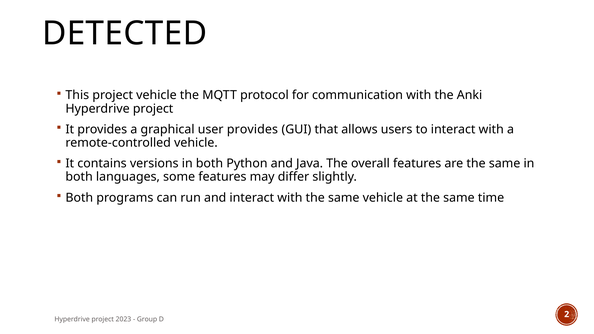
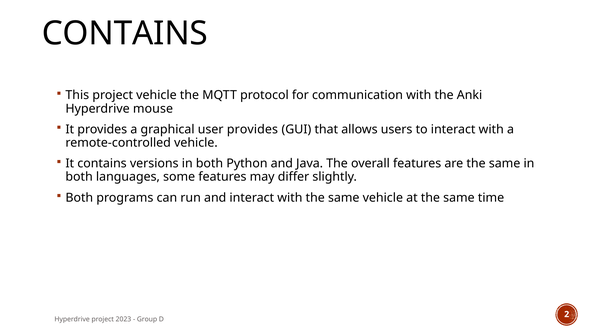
DETECTED at (125, 33): DETECTED -> CONTAINS
project at (153, 109): project -> mouse
